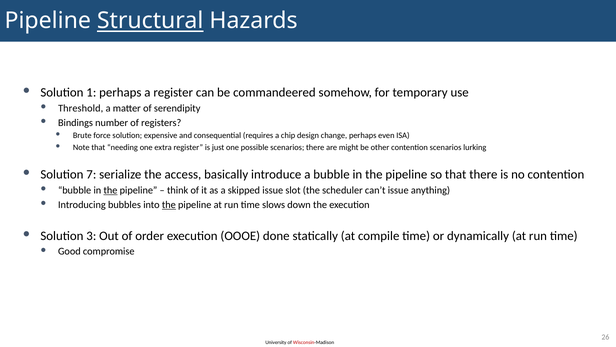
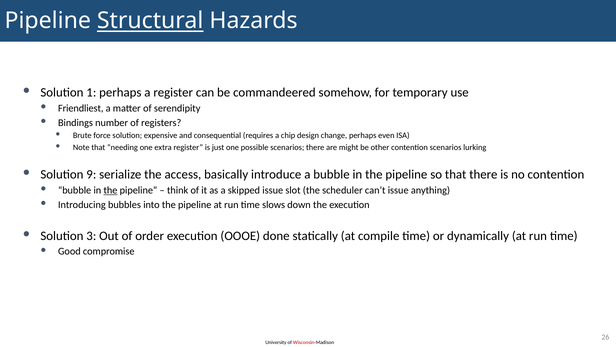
Threshold: Threshold -> Friendliest
7: 7 -> 9
the at (169, 204) underline: present -> none
